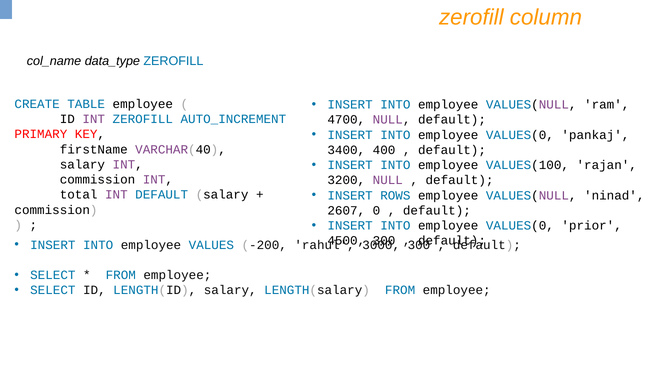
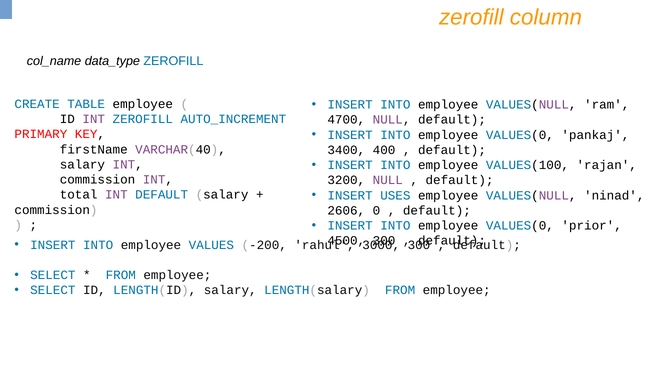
ROWS: ROWS -> USES
2607: 2607 -> 2606
